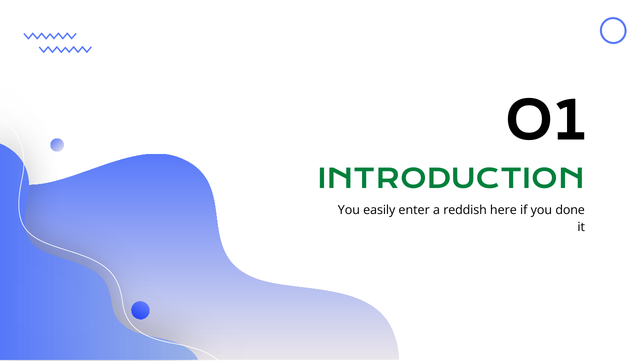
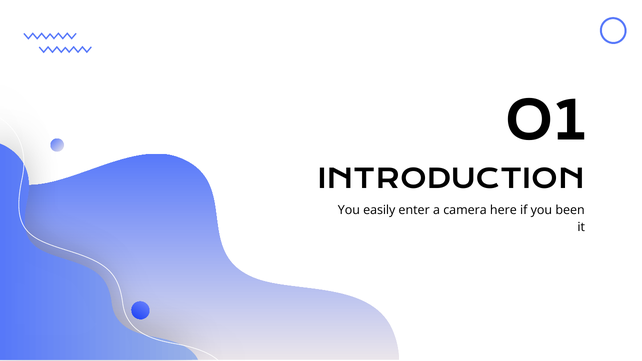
INTRODUCTION colour: green -> black
reddish: reddish -> camera
done: done -> been
